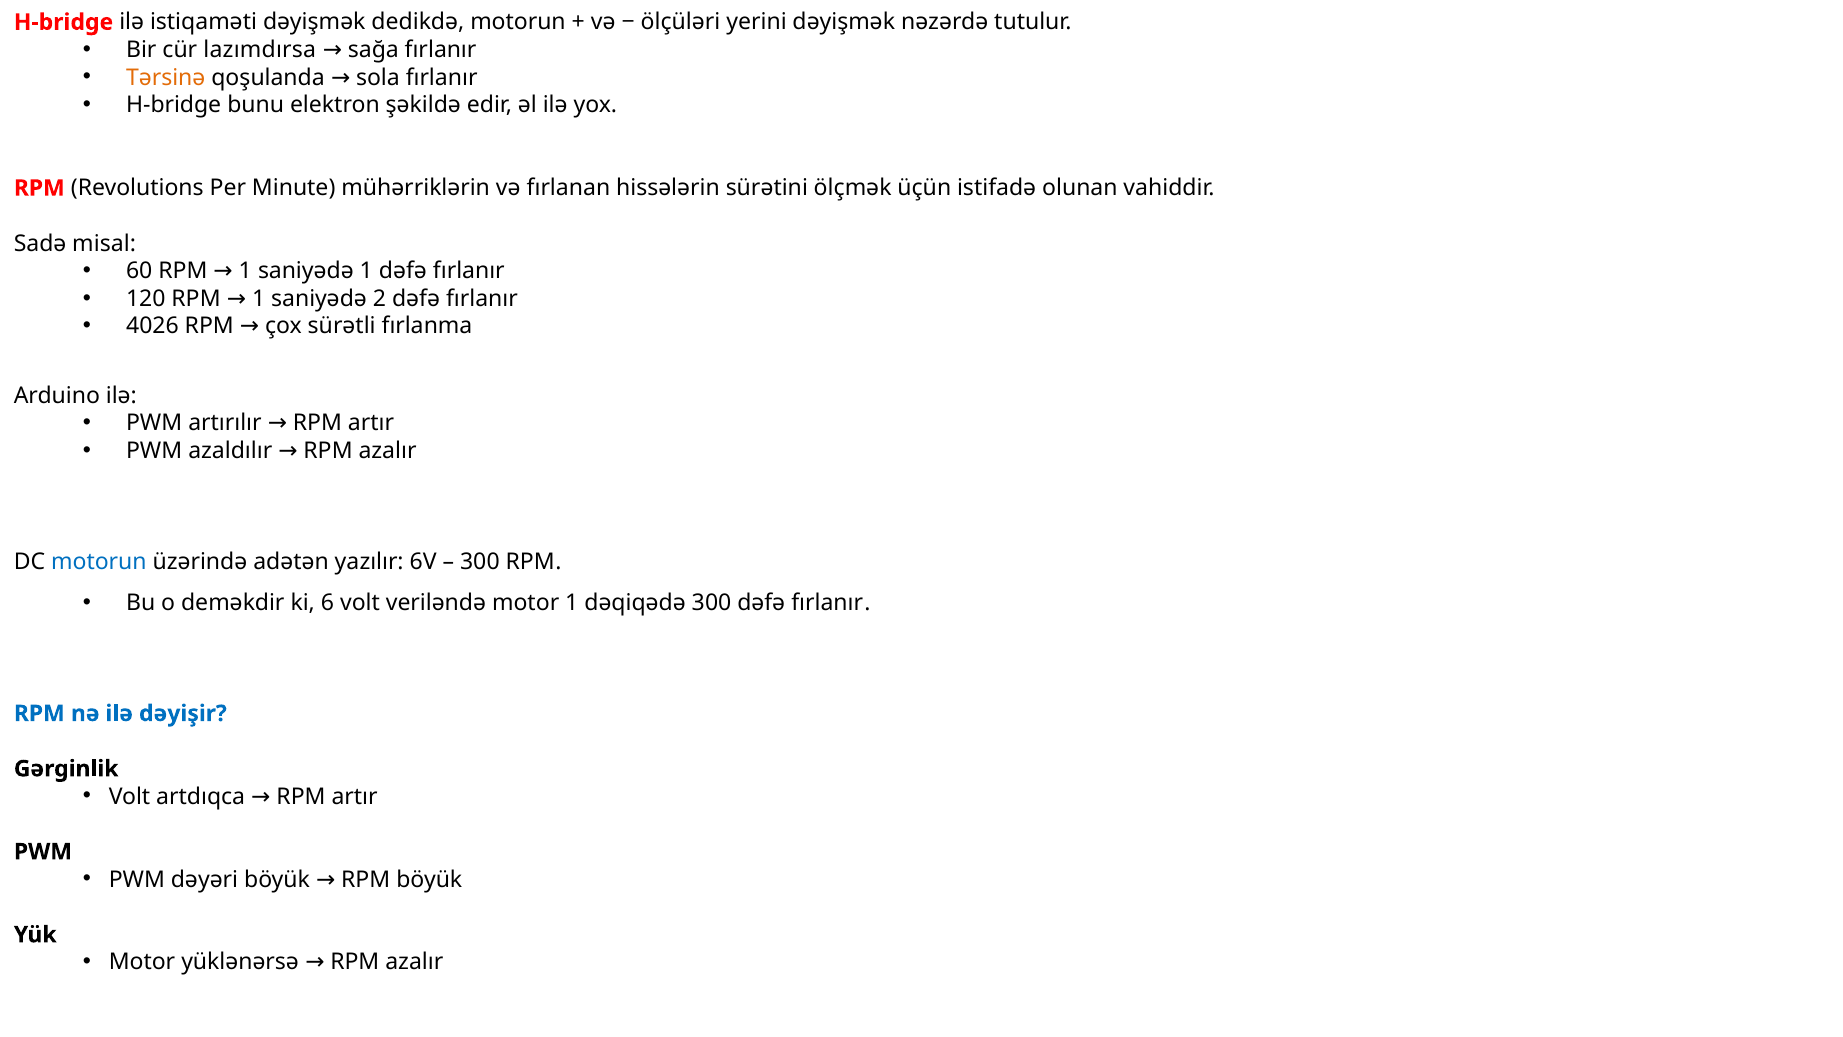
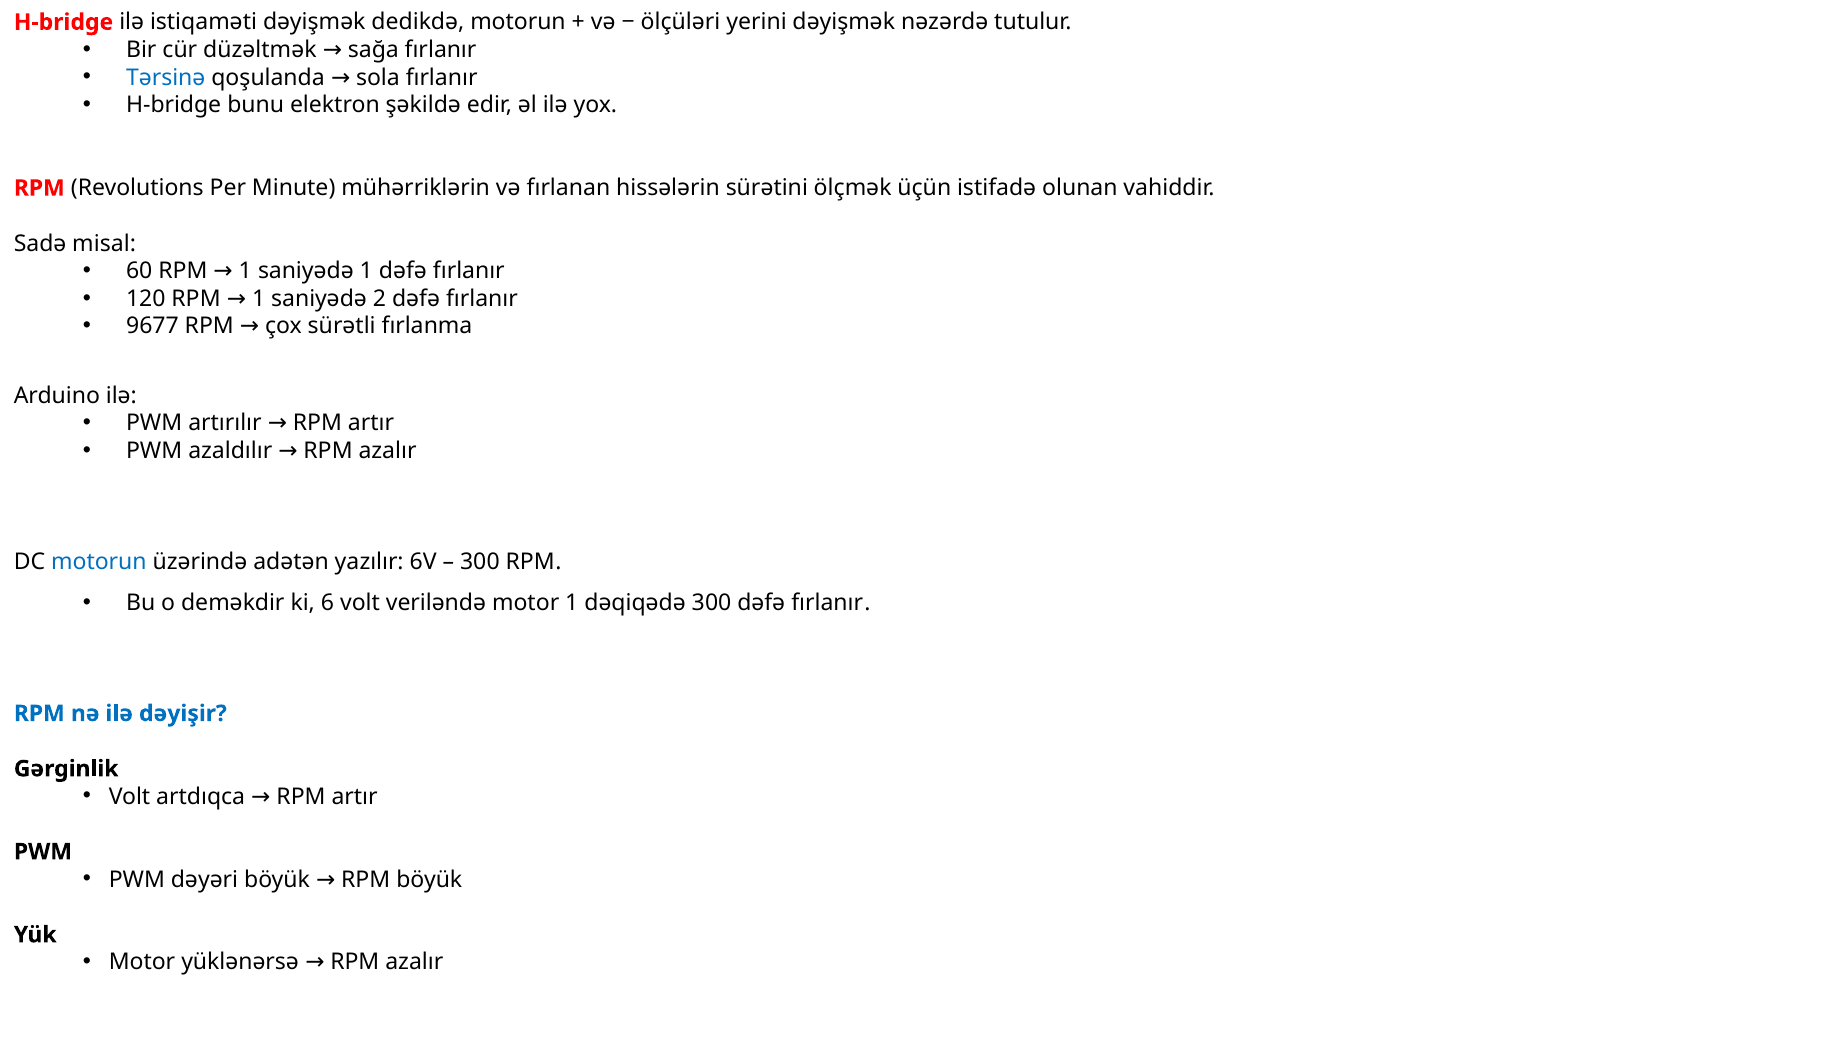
lazımdırsa: lazımdırsa -> düzəltmək
Tərsinə colour: orange -> blue
4026: 4026 -> 9677
